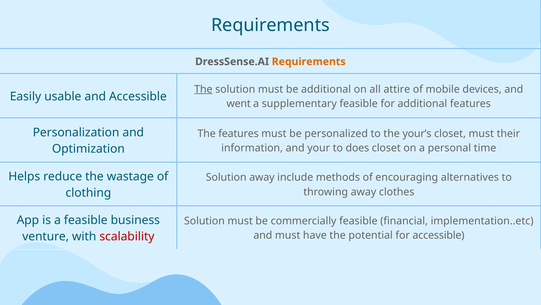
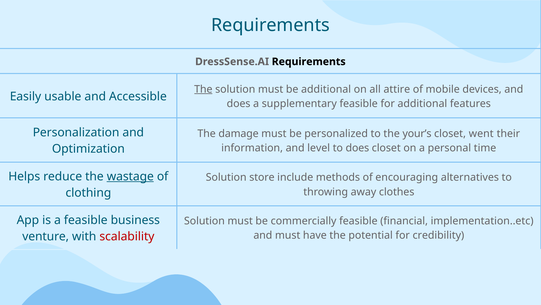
Requirements at (309, 62) colour: orange -> black
went at (239, 103): went -> does
The features: features -> damage
closet must: must -> went
your: your -> level
wastage underline: none -> present
Solution away: away -> store
for accessible: accessible -> credibility
